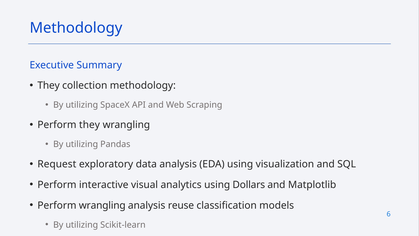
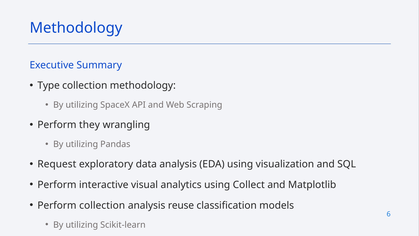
They at (49, 86): They -> Type
Dollars: Dollars -> Collect
Perform wrangling: wrangling -> collection
